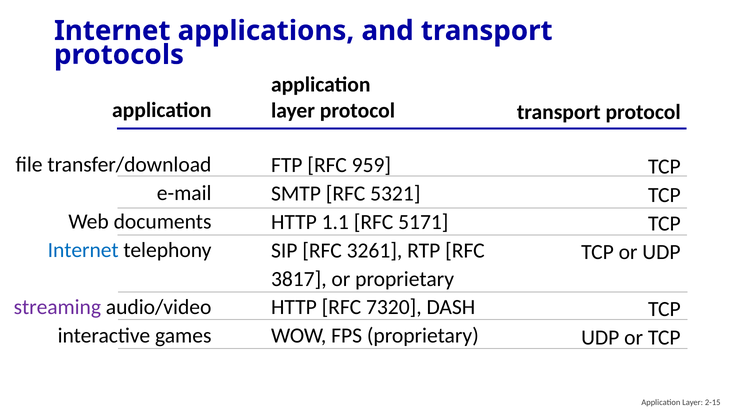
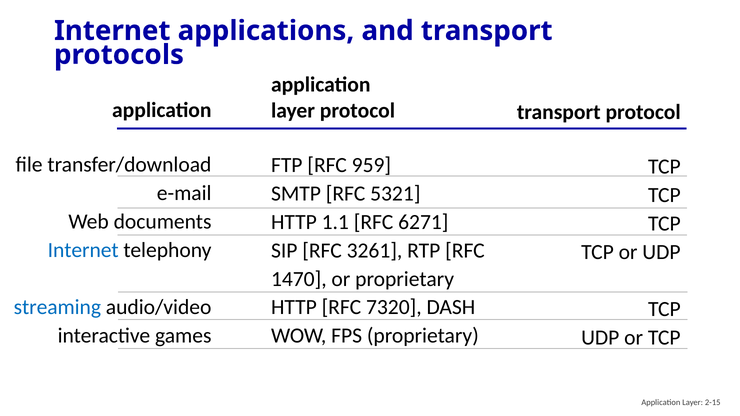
5171: 5171 -> 6271
3817: 3817 -> 1470
streaming colour: purple -> blue
